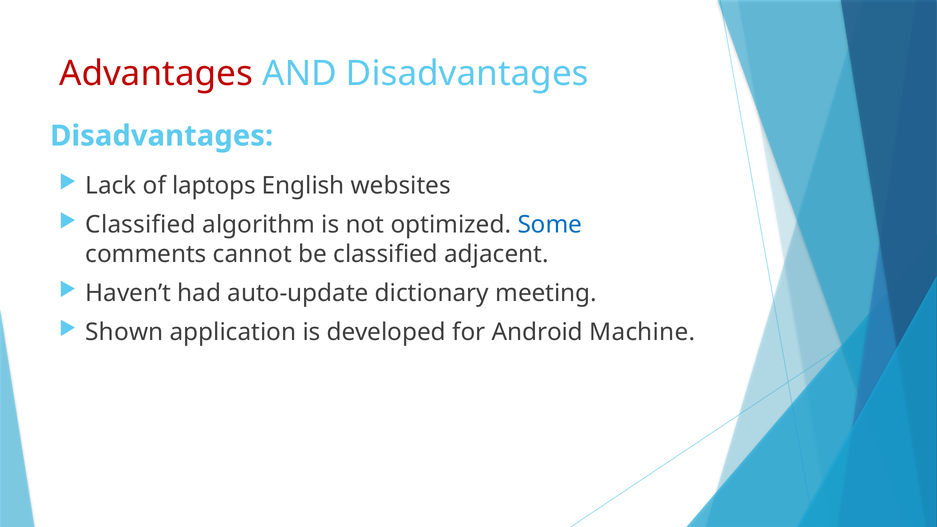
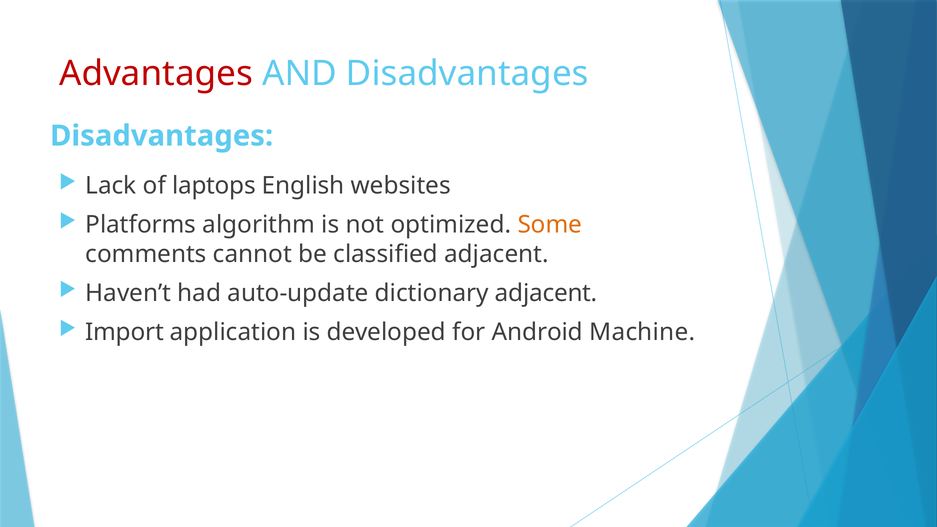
Classified at (141, 225): Classified -> Platforms
Some colour: blue -> orange
dictionary meeting: meeting -> adjacent
Shown: Shown -> Import
